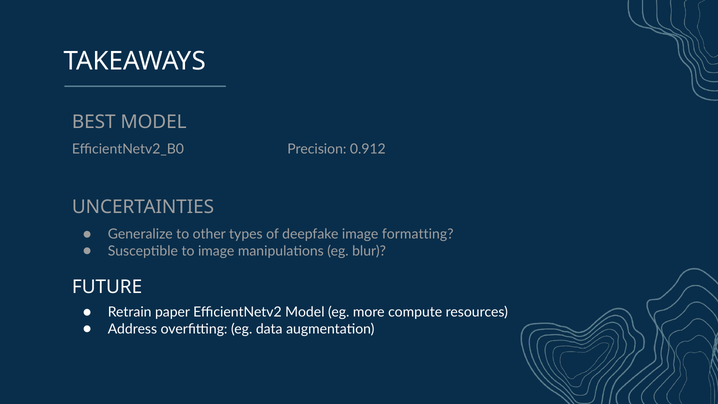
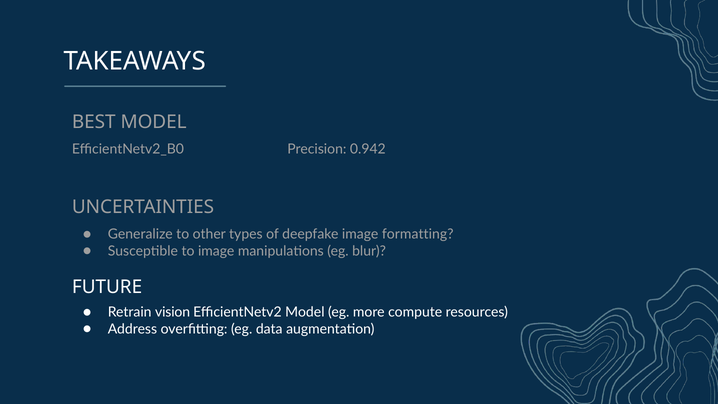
0.912: 0.912 -> 0.942
paper: paper -> vision
